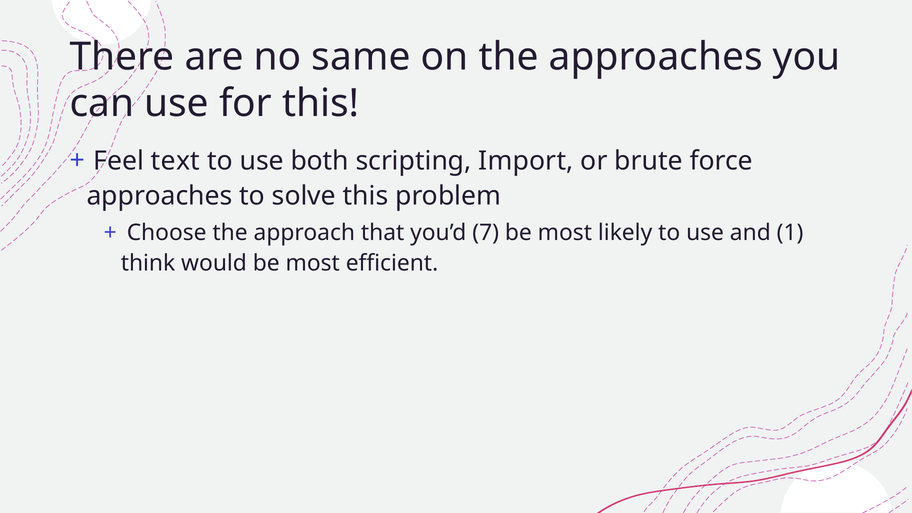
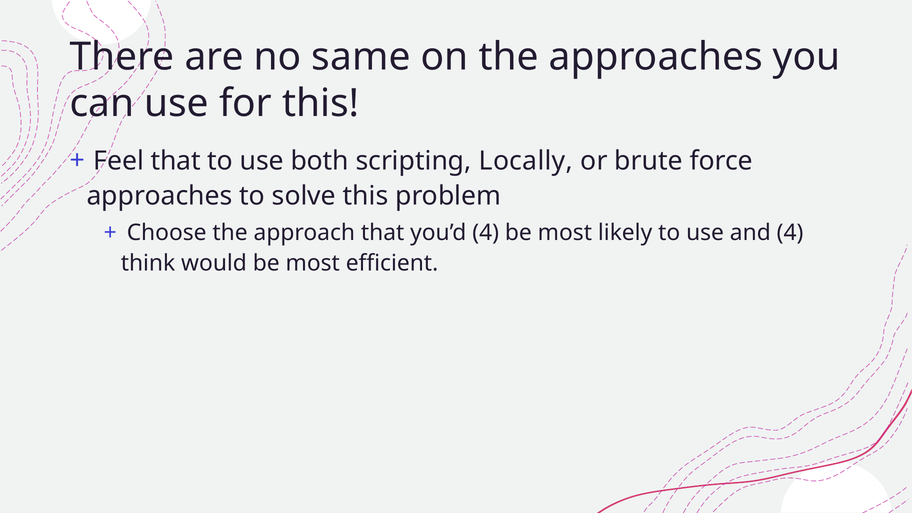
Feel text: text -> that
Import: Import -> Locally
you’d 7: 7 -> 4
and 1: 1 -> 4
